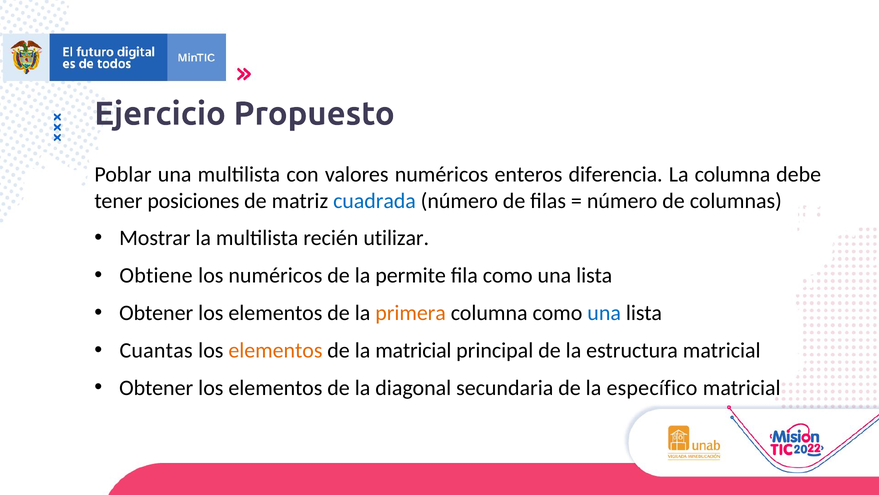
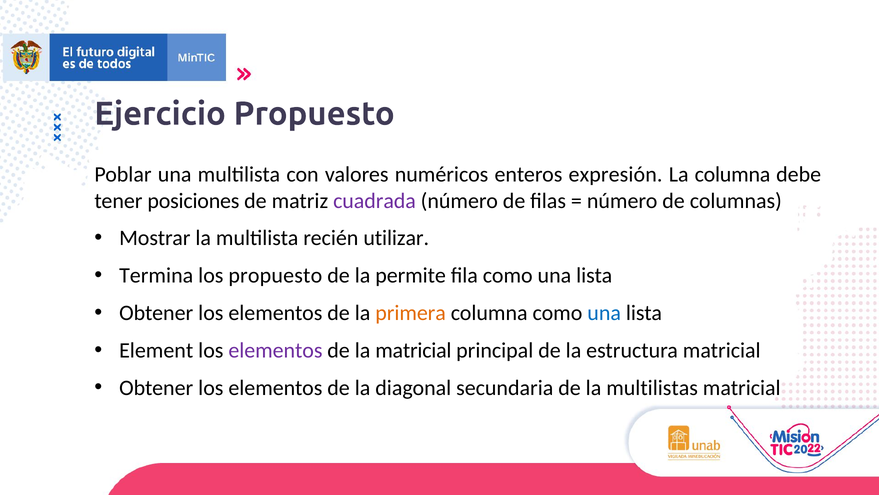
diferencia: diferencia -> expresión
cuadrada colour: blue -> purple
Obtiene: Obtiene -> Termina
los numéricos: numéricos -> propuesto
Cuantas: Cuantas -> Element
elementos at (275, 350) colour: orange -> purple
específico: específico -> multilistas
